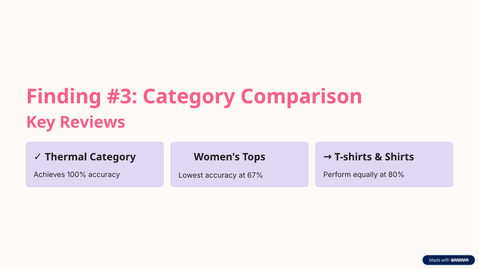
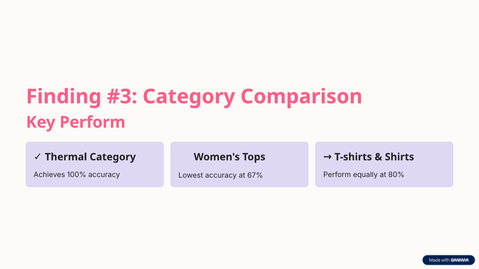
Key Reviews: Reviews -> Perform
